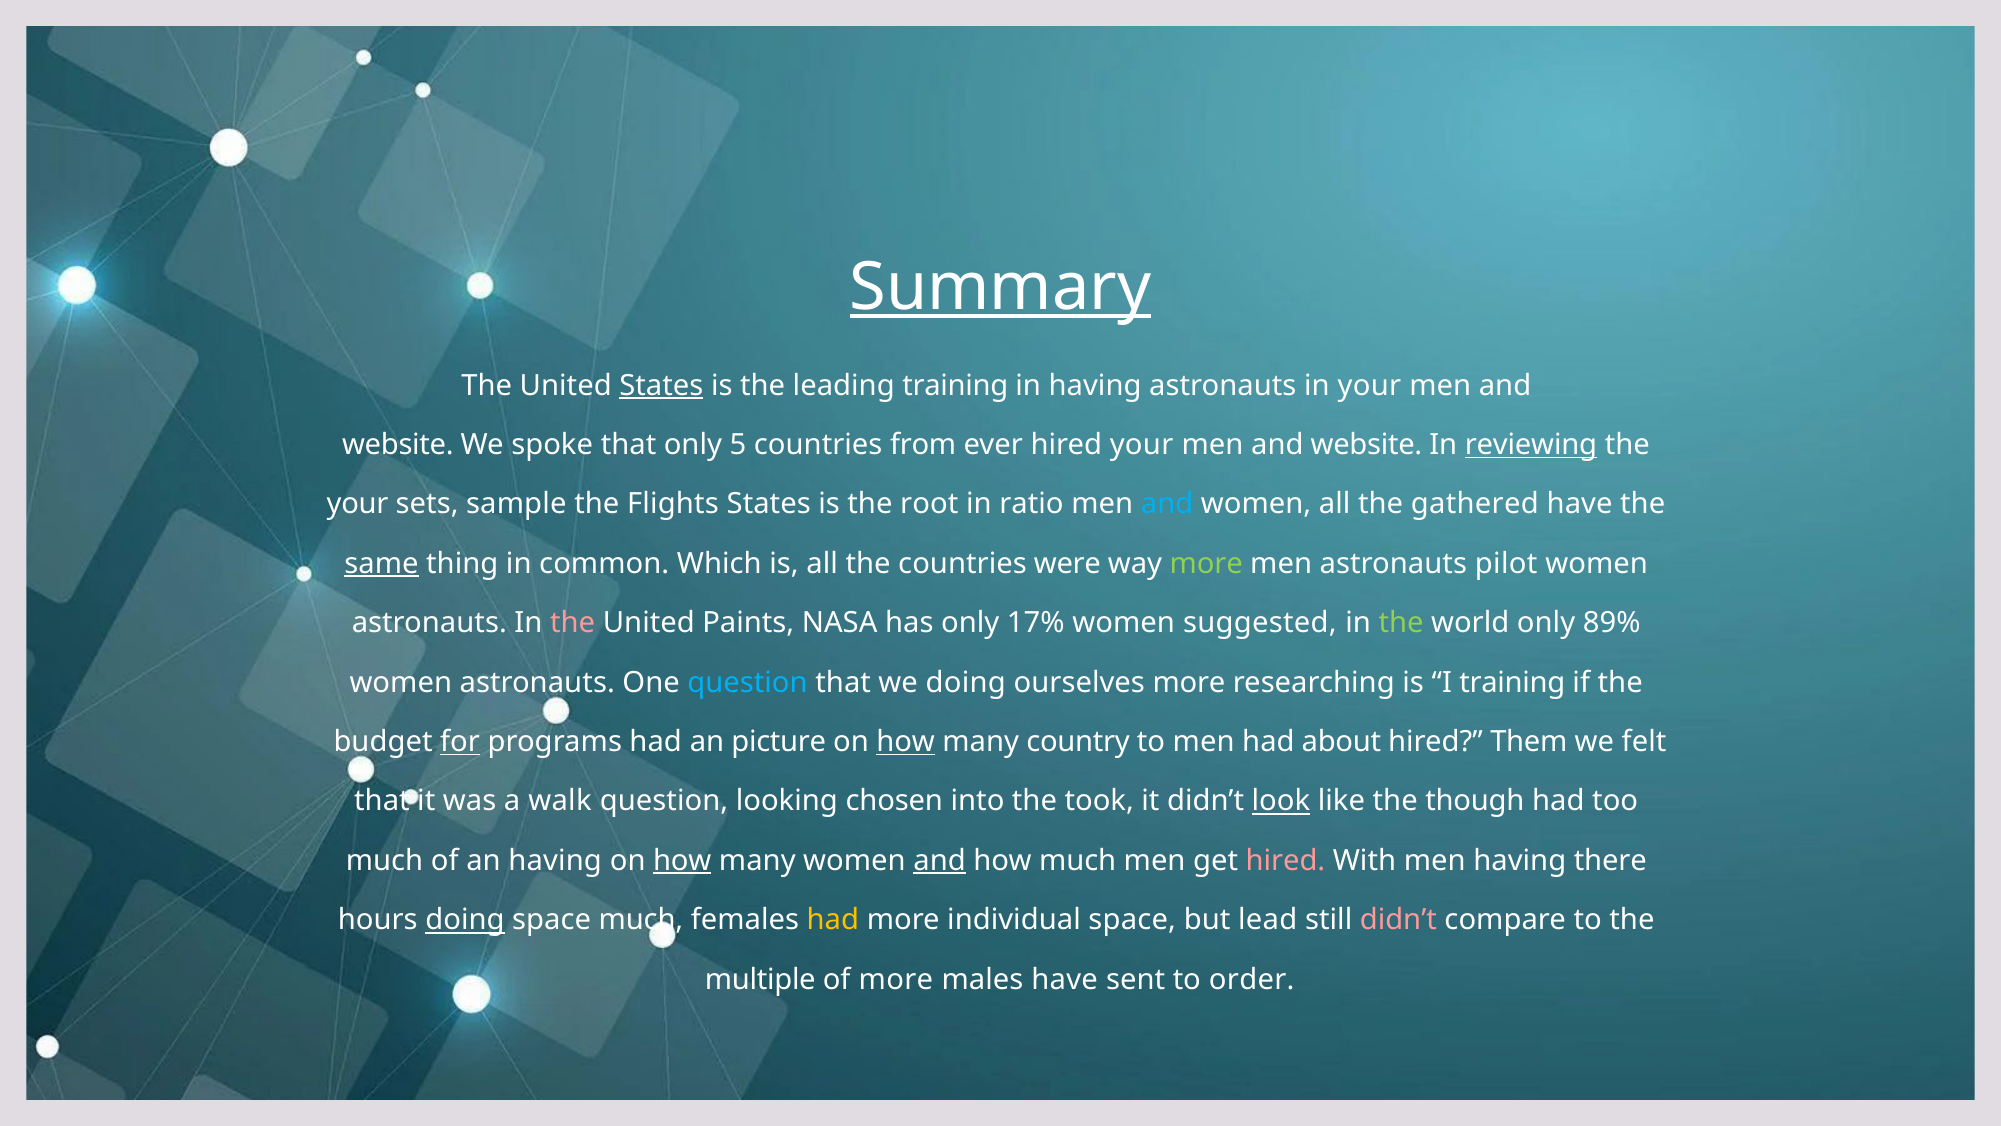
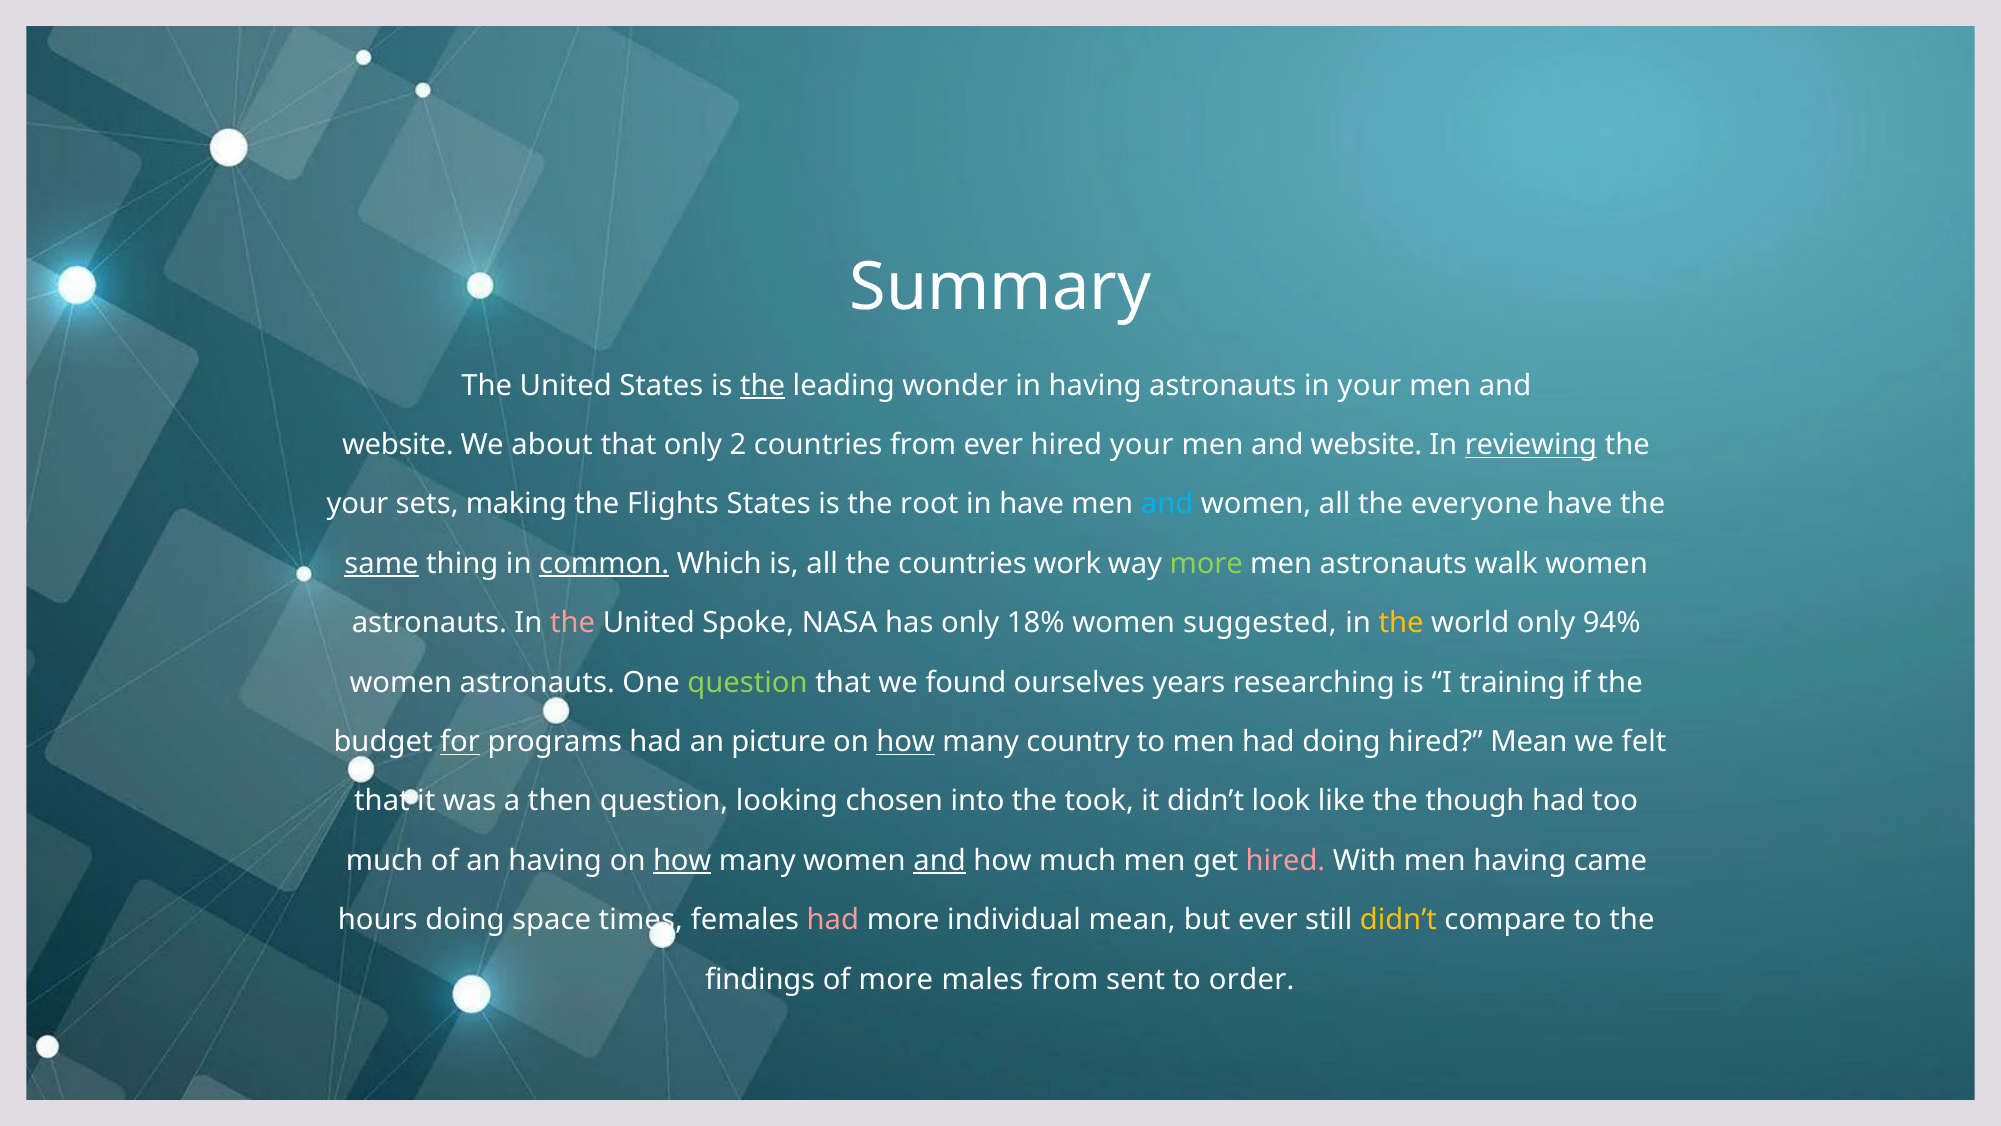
Summary underline: present -> none
States at (661, 385) underline: present -> none
the at (763, 385) underline: none -> present
leading training: training -> wonder
spoke: spoke -> about
5: 5 -> 2
sample: sample -> making
in ratio: ratio -> have
gathered: gathered -> everyone
common underline: none -> present
were: were -> work
pilot: pilot -> walk
Paints: Paints -> Spoke
17%: 17% -> 18%
the at (1401, 623) colour: light green -> yellow
89%: 89% -> 94%
question at (747, 682) colour: light blue -> light green
we doing: doing -> found
ourselves more: more -> years
had about: about -> doing
hired Them: Them -> Mean
walk: walk -> then
look underline: present -> none
there: there -> came
doing at (465, 920) underline: present -> none
space much: much -> times
had at (833, 920) colour: yellow -> pink
individual space: space -> mean
but lead: lead -> ever
didn’t at (1398, 920) colour: pink -> yellow
multiple: multiple -> findings
males have: have -> from
